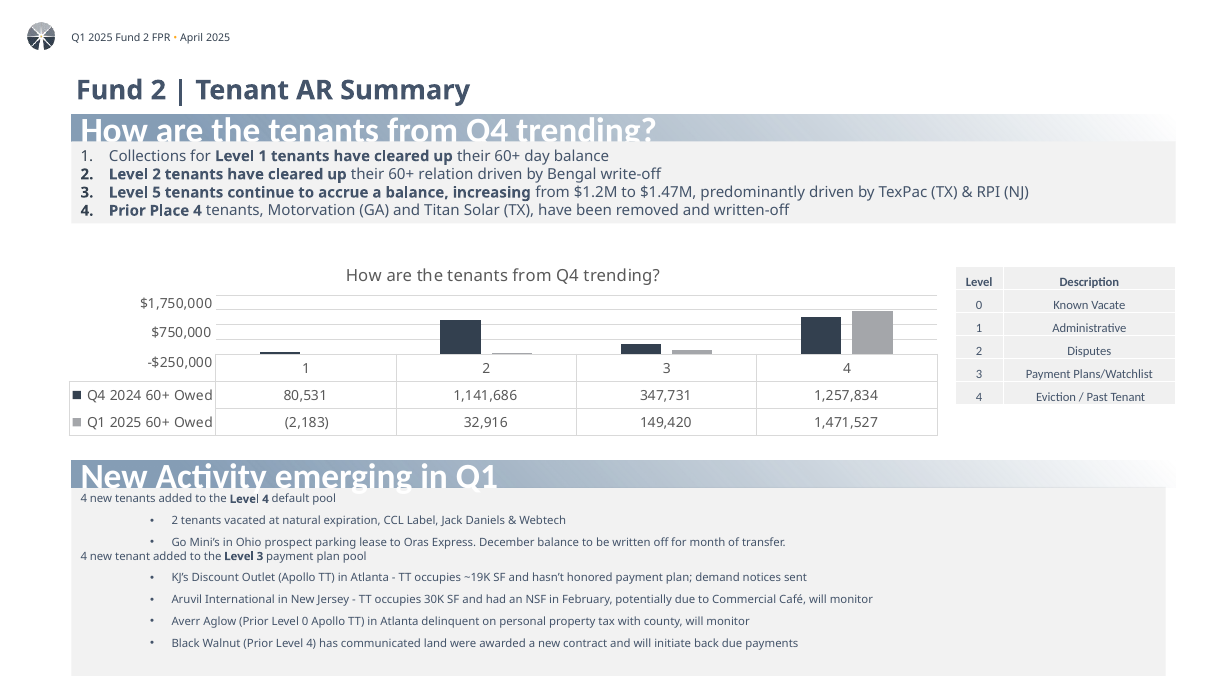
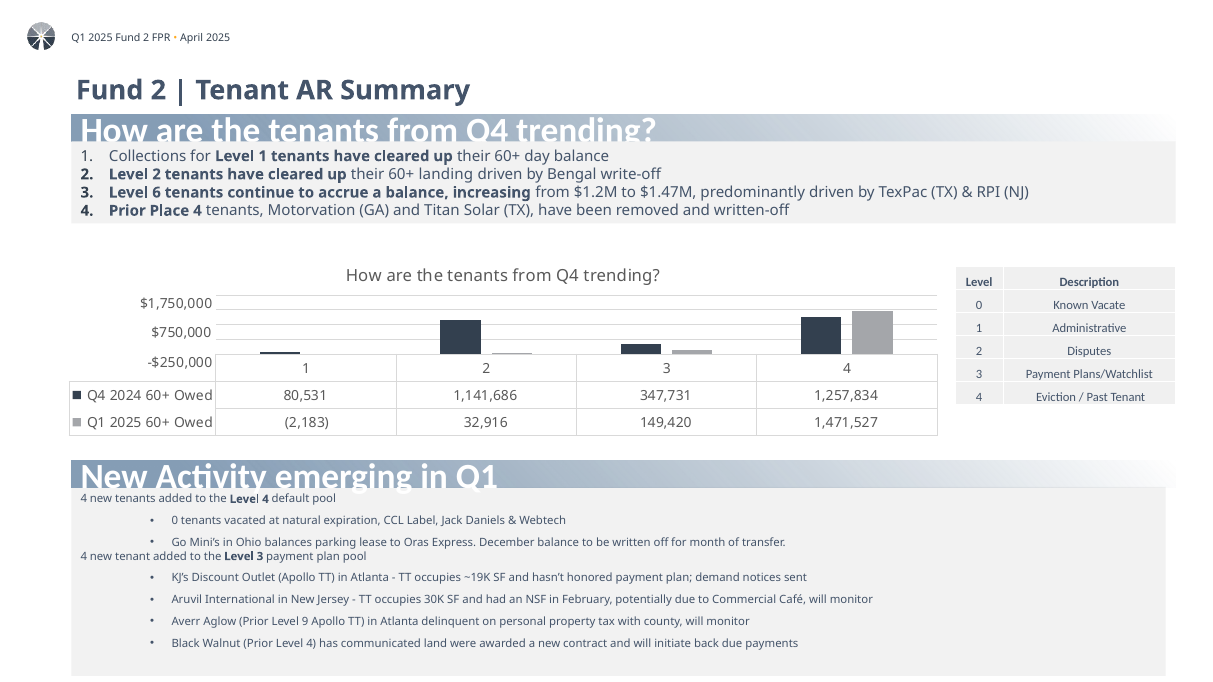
relation: relation -> landing
5: 5 -> 6
2 at (175, 521): 2 -> 0
prospect: prospect -> balances
Level 0: 0 -> 9
